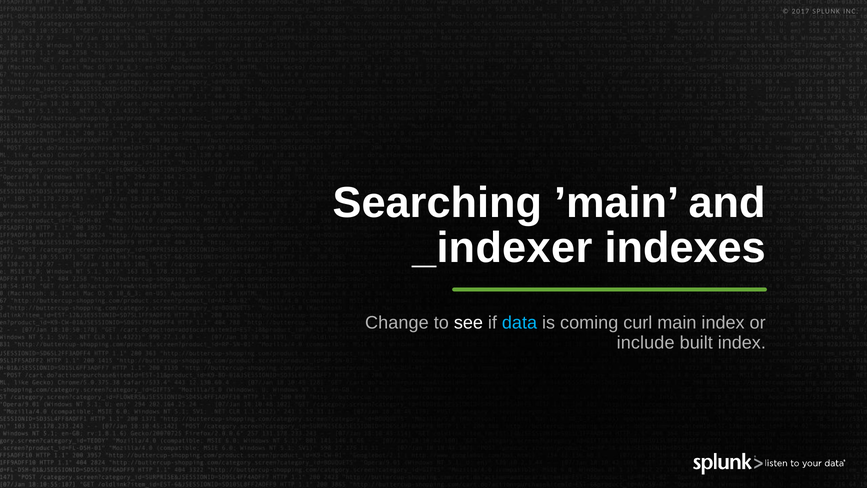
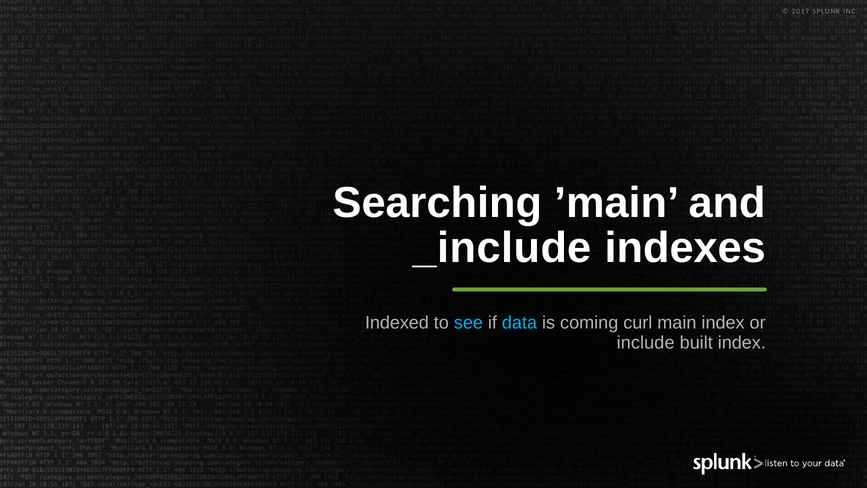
_indexer: _indexer -> _include
Change: Change -> Indexed
see colour: white -> light blue
